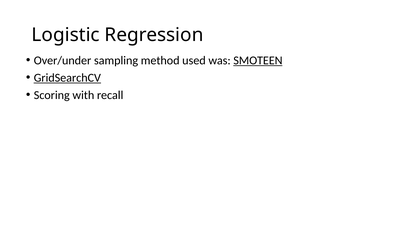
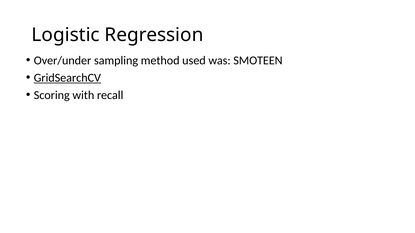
SMOTEEN underline: present -> none
